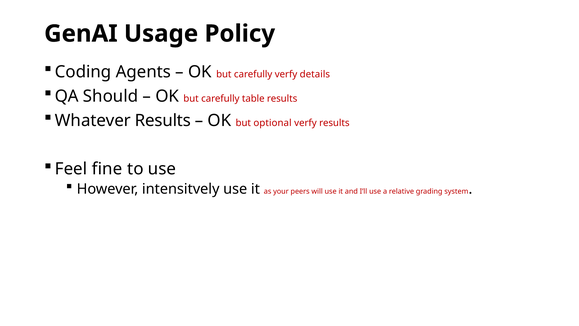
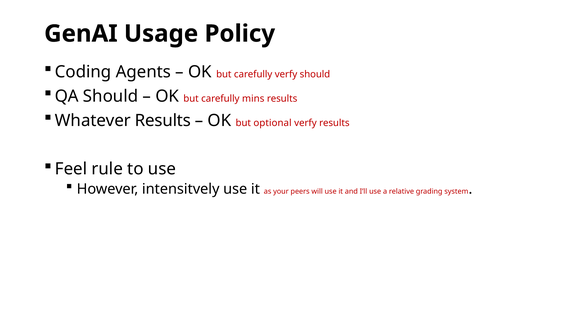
verfy details: details -> should
table: table -> mins
fine: fine -> rule
